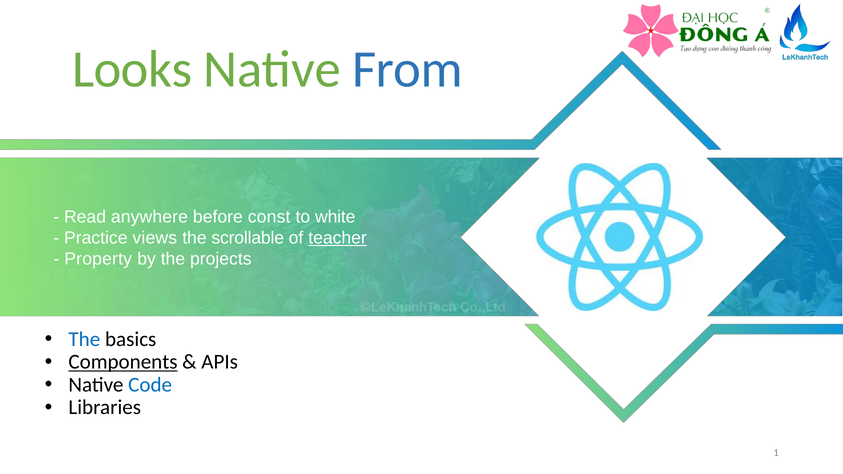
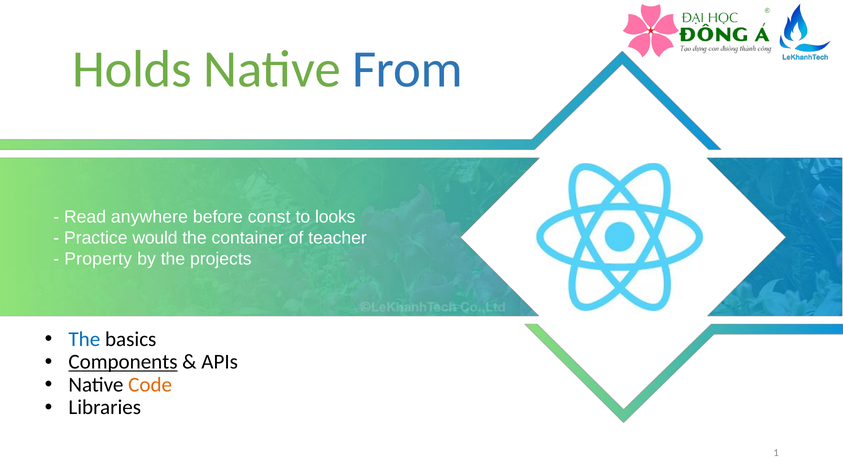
Looks: Looks -> Holds
white: white -> looks
views: views -> would
scrollable: scrollable -> container
teacher underline: present -> none
Code colour: blue -> orange
